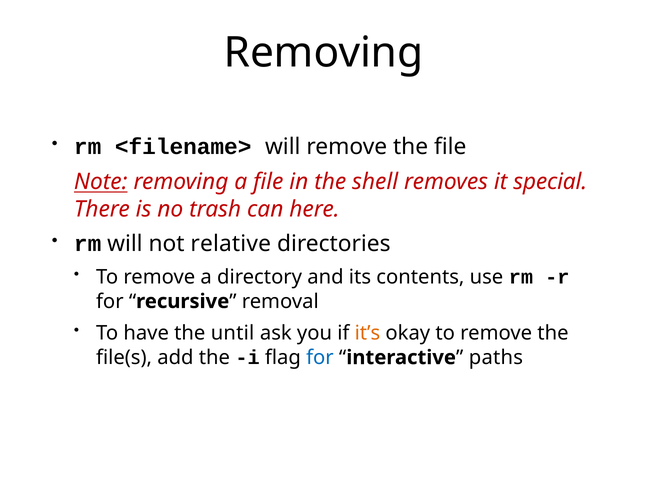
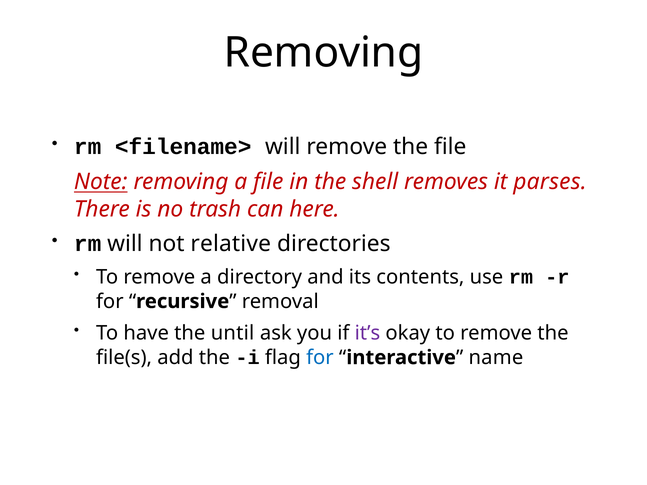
special: special -> parses
it’s colour: orange -> purple
paths: paths -> name
